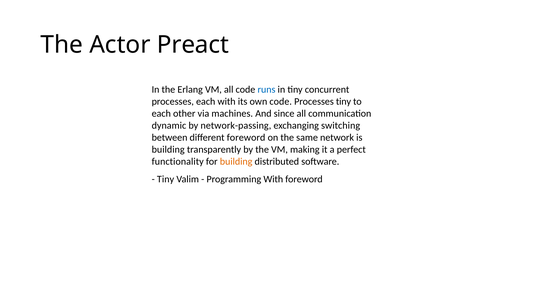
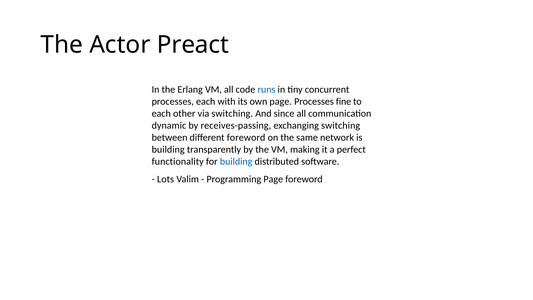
own code: code -> page
Processes tiny: tiny -> fine
via machines: machines -> switching
network-passing: network-passing -> receives-passing
building at (236, 161) colour: orange -> blue
Tiny at (166, 179): Tiny -> Lots
Programming With: With -> Page
